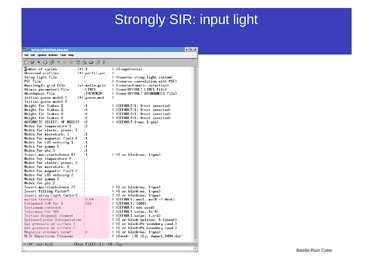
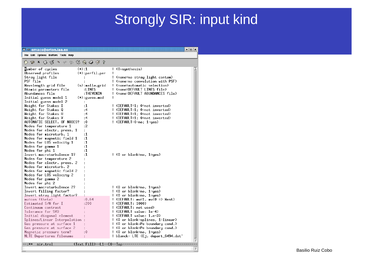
light: light -> kind
